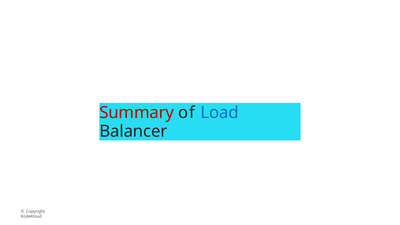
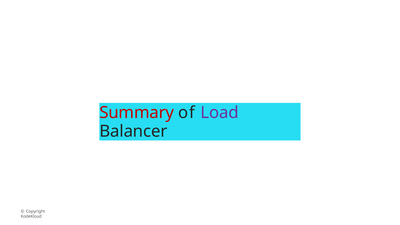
Load colour: blue -> purple
